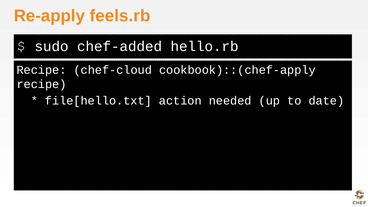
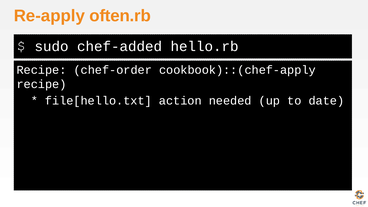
feels.rb: feels.rb -> often.rb
chef-cloud: chef-cloud -> chef-order
